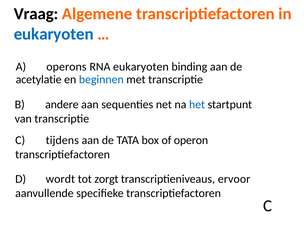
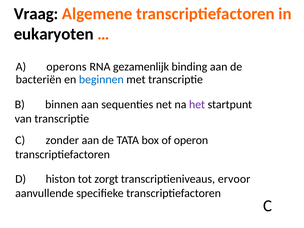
eukaryoten at (54, 34) colour: blue -> black
RNA eukaryoten: eukaryoten -> gezamenlijk
acetylatie: acetylatie -> bacteriën
andere: andere -> binnen
het colour: blue -> purple
tijdens: tijdens -> zonder
wordt: wordt -> histon
